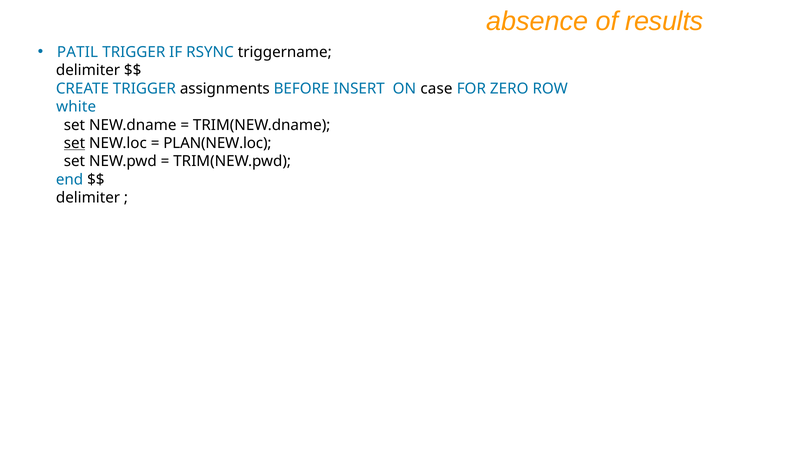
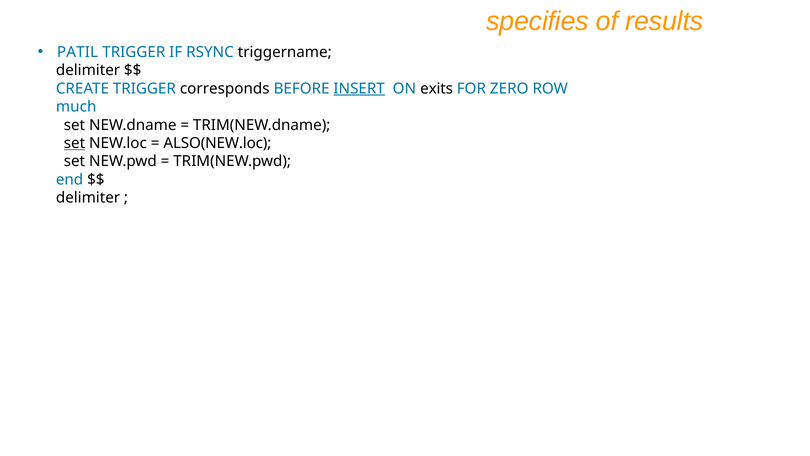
absence: absence -> specifies
assignments: assignments -> corresponds
INSERT underline: none -> present
case: case -> exits
white: white -> much
PLAN(NEW.loc: PLAN(NEW.loc -> ALSO(NEW.loc
